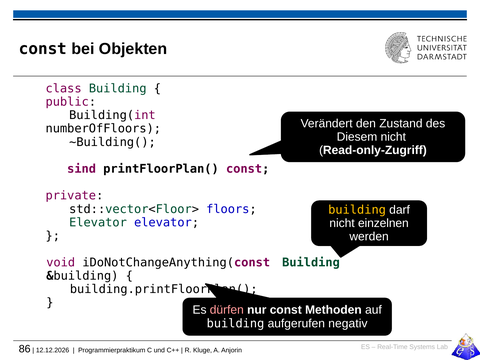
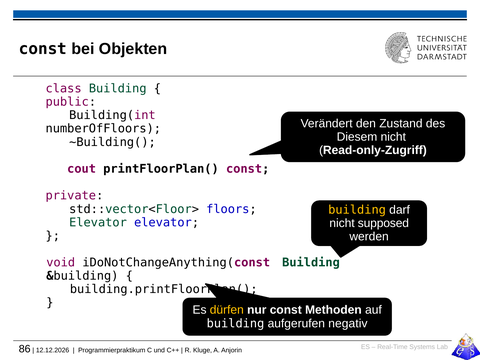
sind: sind -> cout
einzelnen: einzelnen -> supposed
dürfen colour: pink -> yellow
